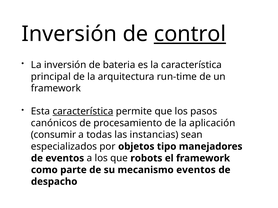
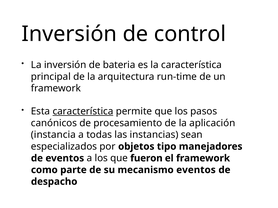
control underline: present -> none
consumir: consumir -> instancia
robots: robots -> fueron
